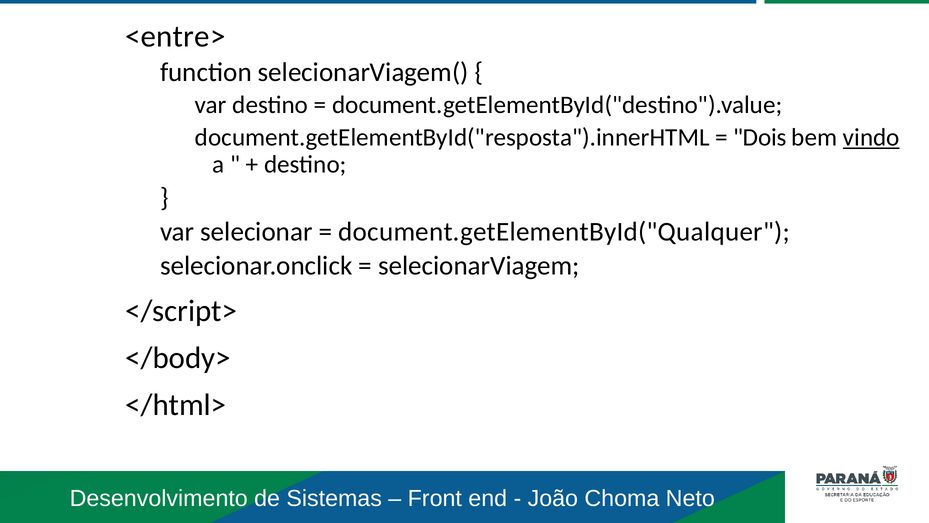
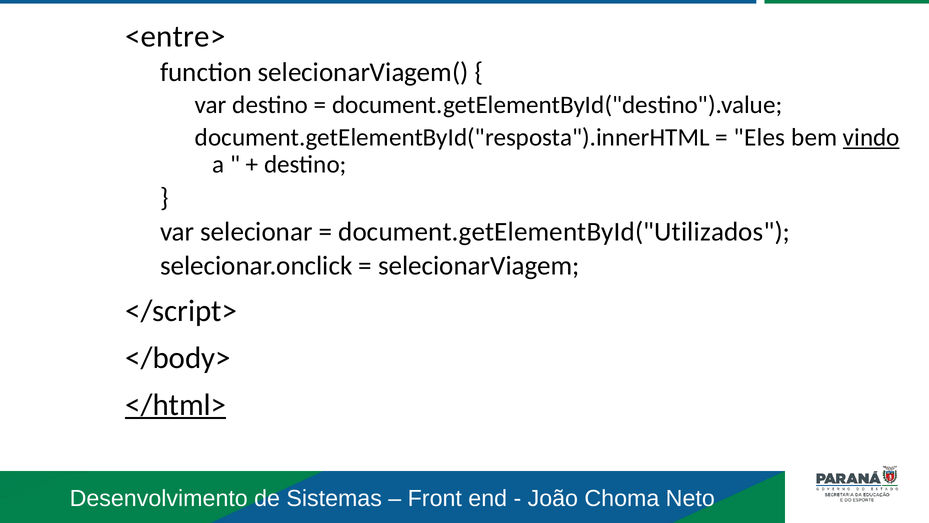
Dois: Dois -> Eles
document.getElementById("Qualquer: document.getElementById("Qualquer -> document.getElementById("Utilizados
</html> underline: none -> present
